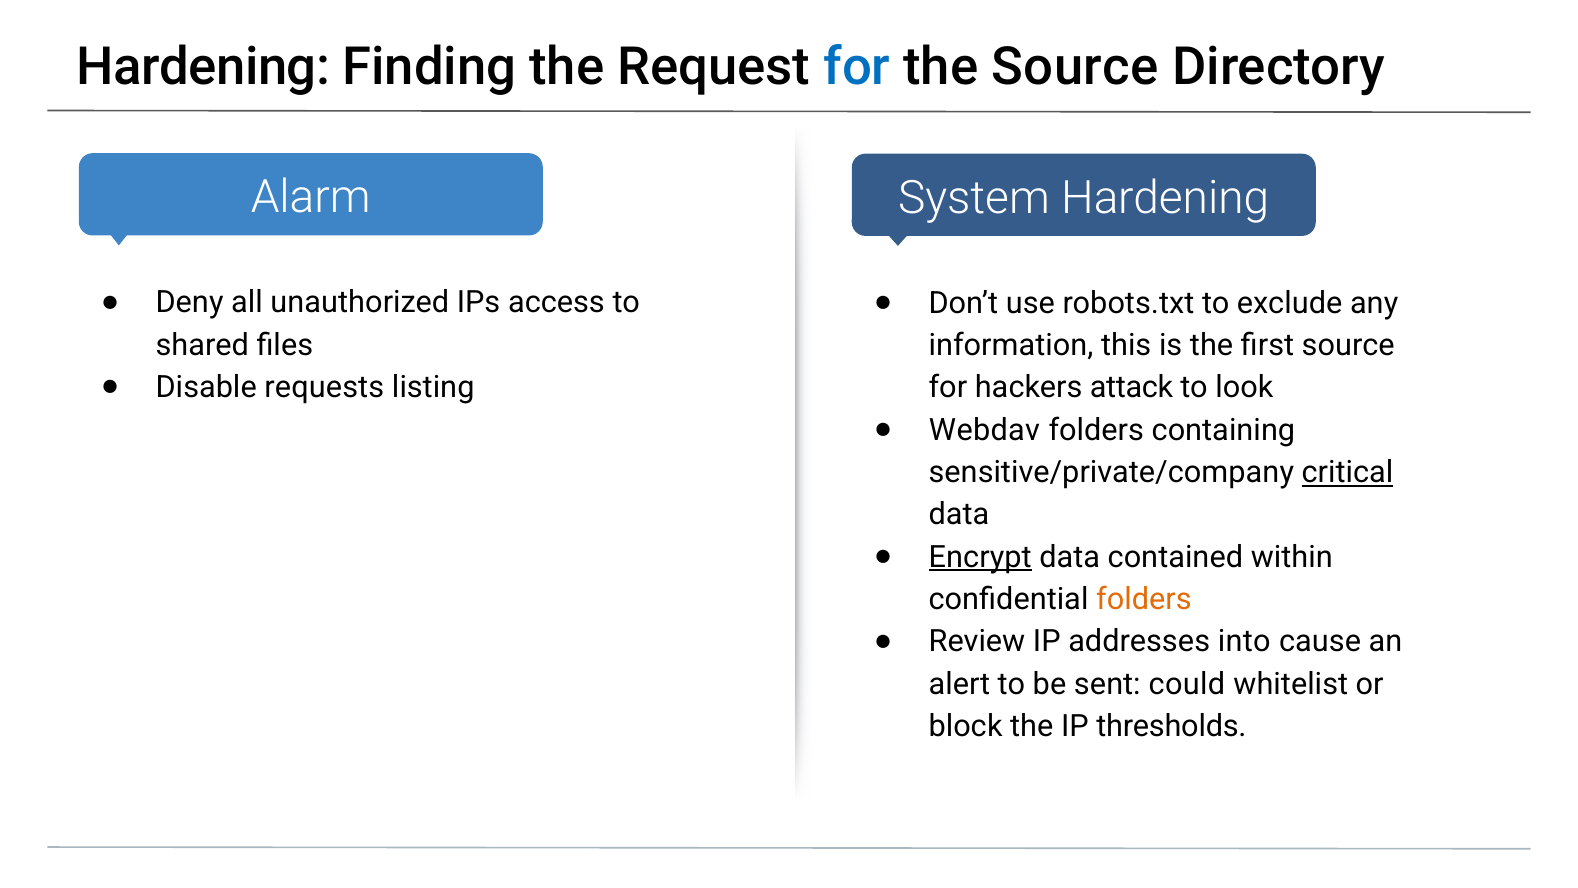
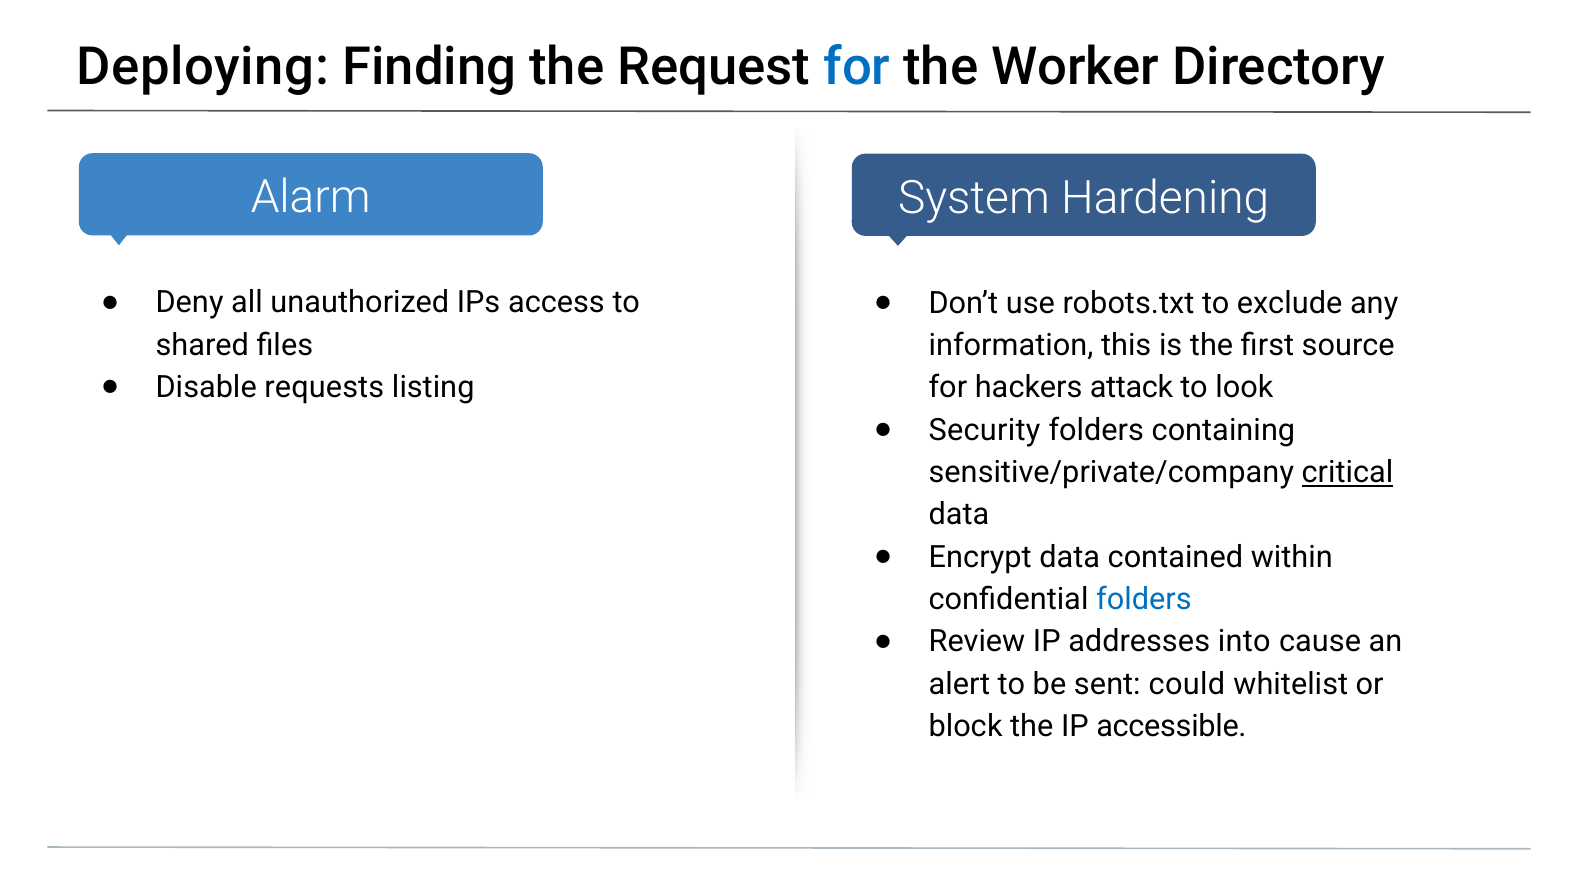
Hardening at (203, 67): Hardening -> Deploying
the Source: Source -> Worker
Webdav: Webdav -> Security
Encrypt underline: present -> none
folders at (1144, 599) colour: orange -> blue
thresholds: thresholds -> accessible
